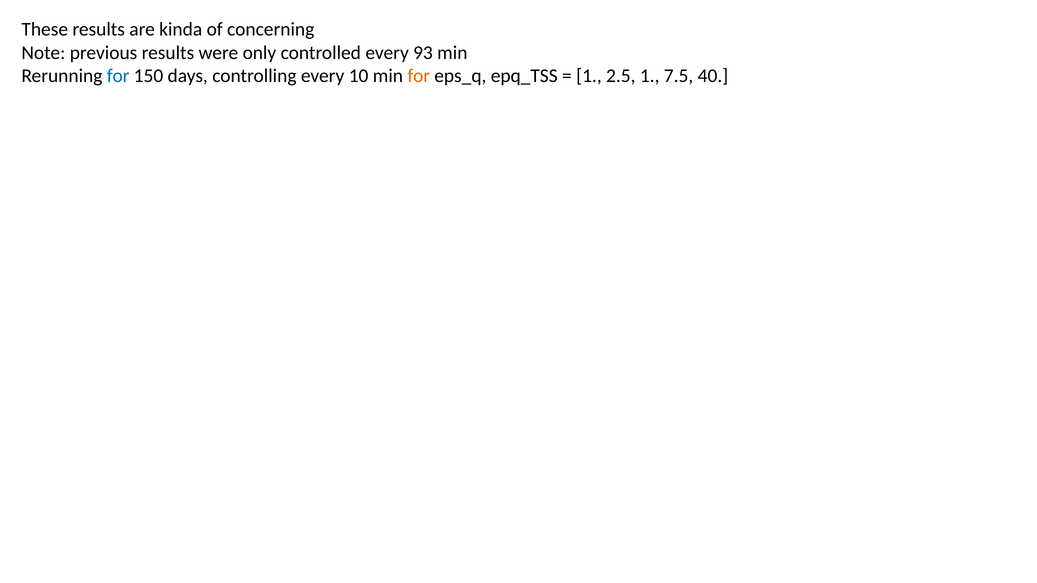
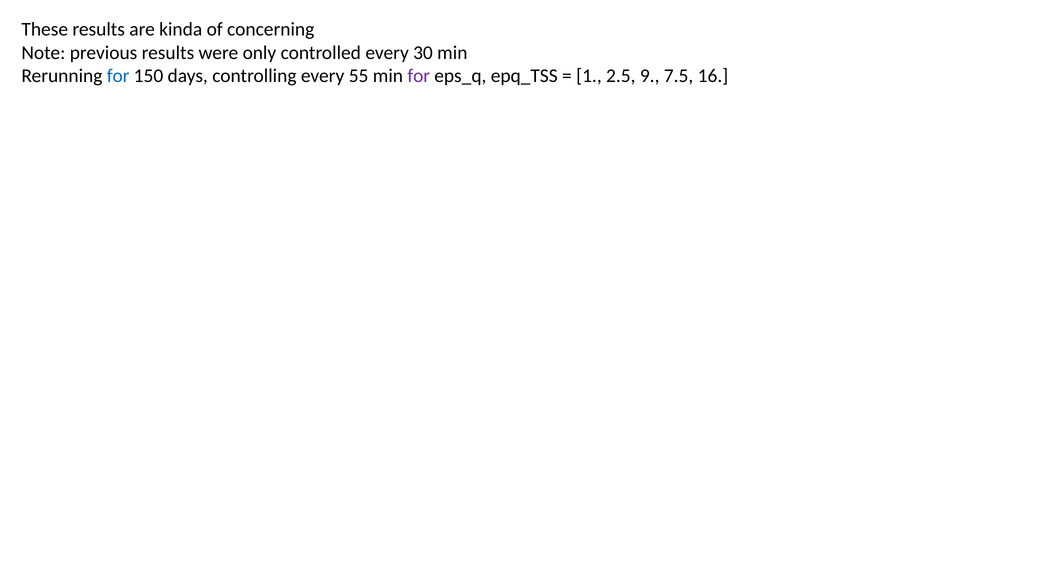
93: 93 -> 30
10: 10 -> 55
for at (419, 76) colour: orange -> purple
2.5 1: 1 -> 9
40: 40 -> 16
